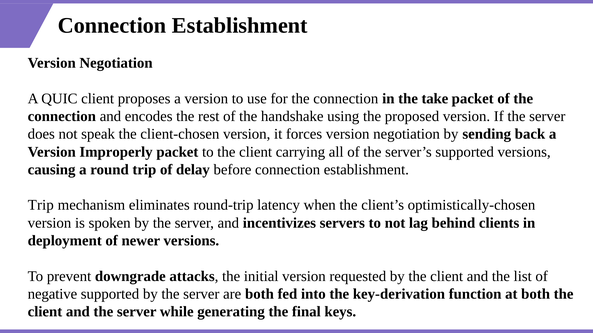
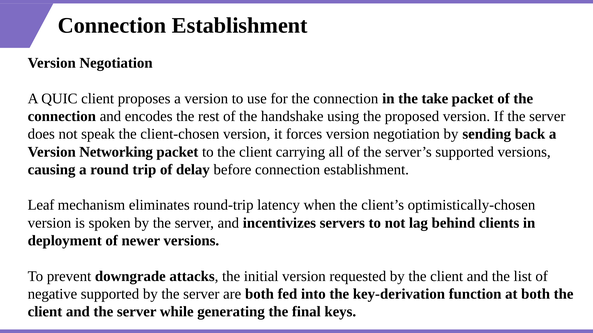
Improperly: Improperly -> Networking
Trip at (41, 205): Trip -> Leaf
